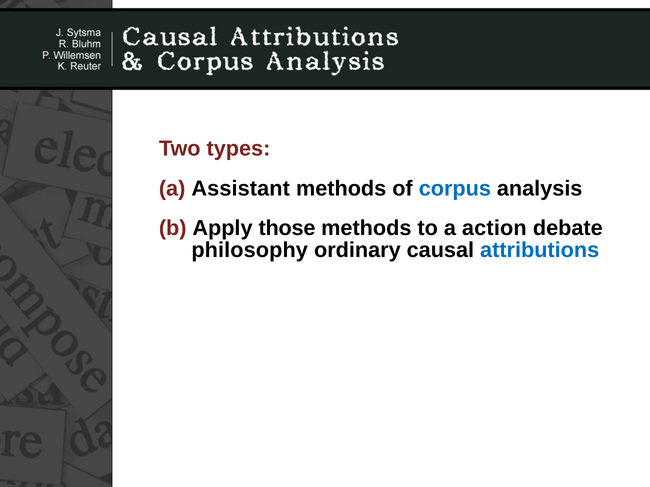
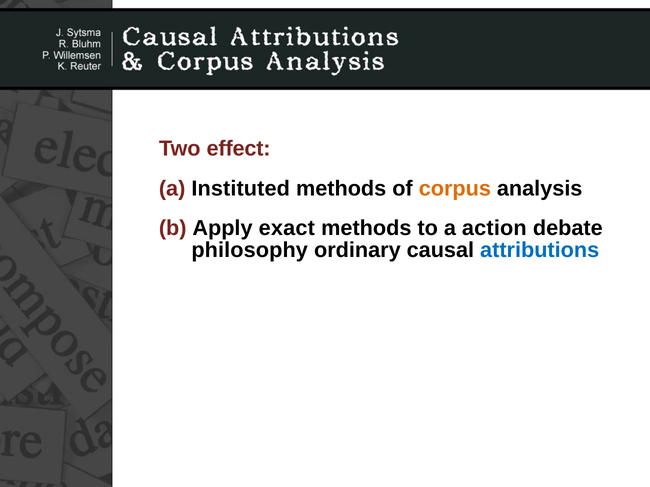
types: types -> effect
Assistant: Assistant -> Instituted
corpus colour: blue -> orange
those: those -> exact
